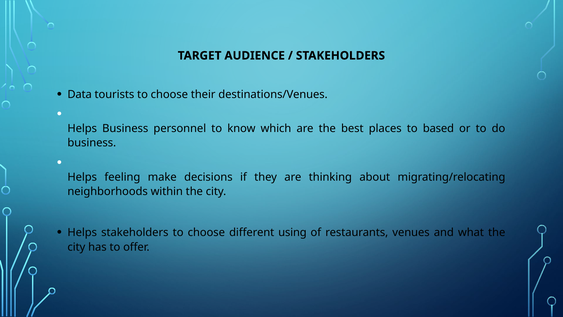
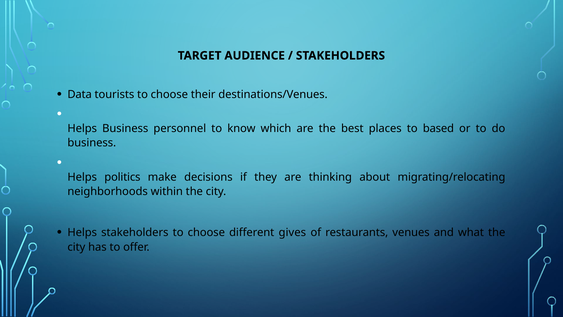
feeling: feeling -> politics
using: using -> gives
